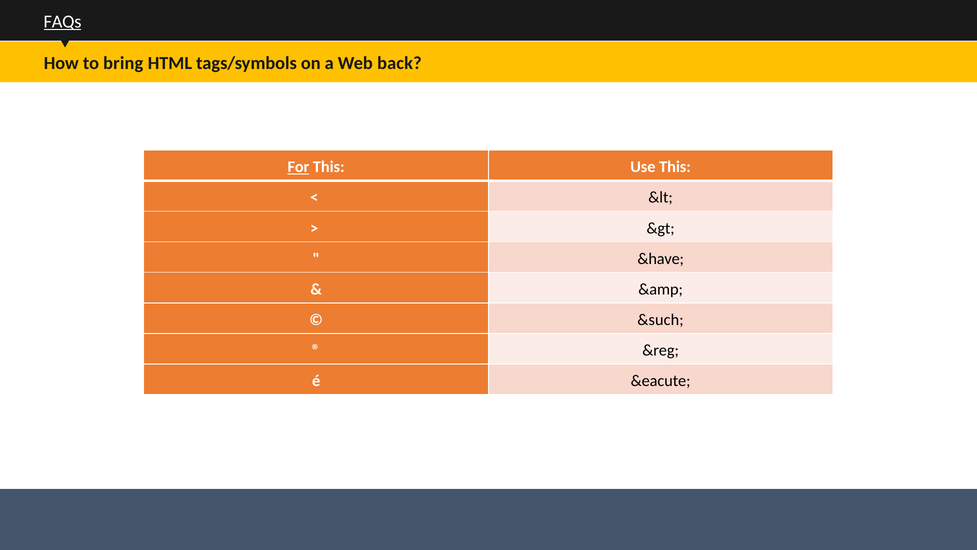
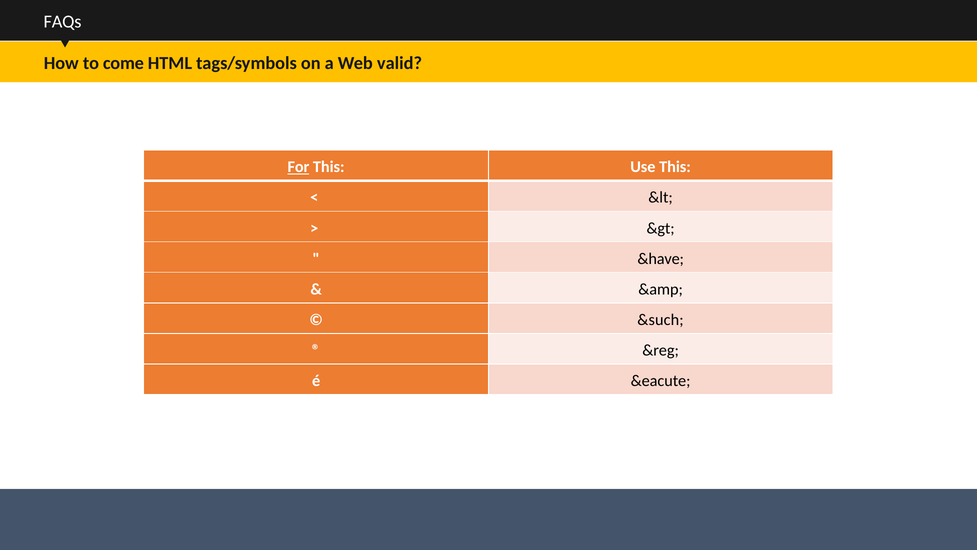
FAQs underline: present -> none
bring: bring -> come
back: back -> valid
